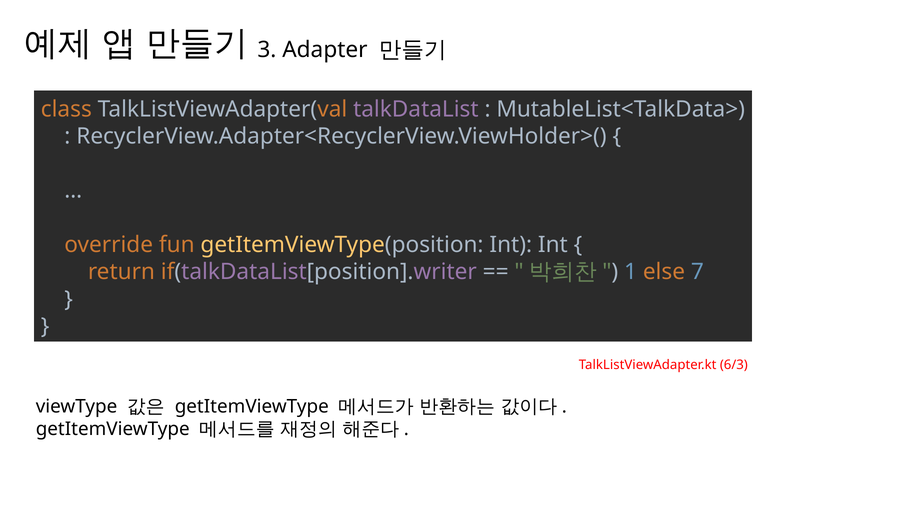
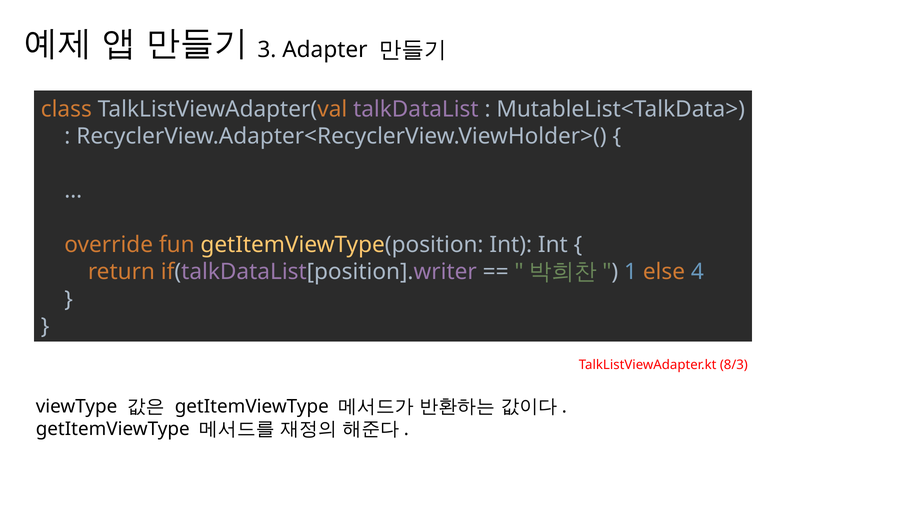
7: 7 -> 4
6/3: 6/3 -> 8/3
